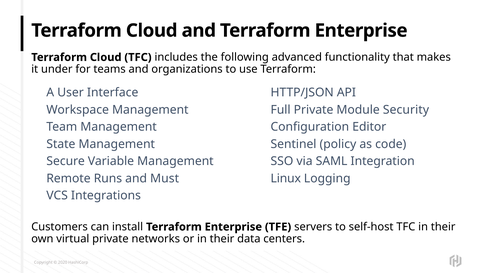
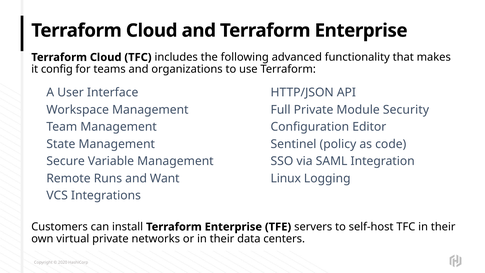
under: under -> config
Must: Must -> Want
